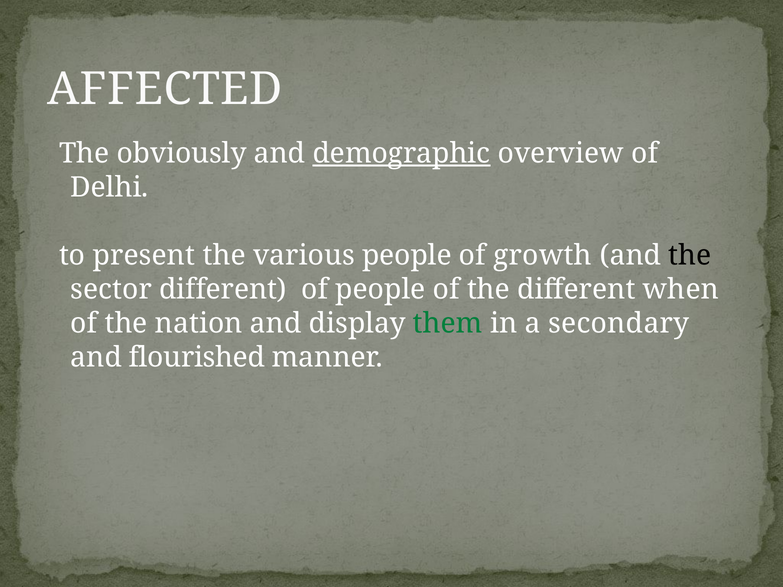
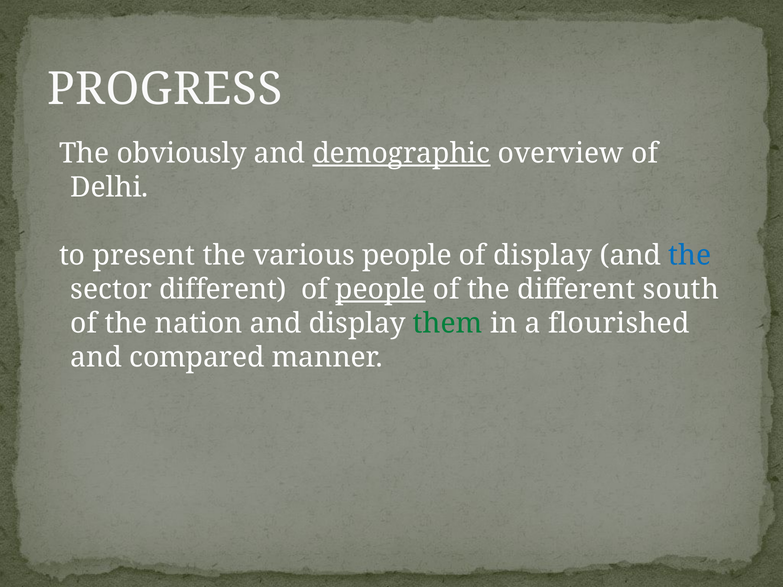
AFFECTED: AFFECTED -> PROGRESS
of growth: growth -> display
the at (690, 255) colour: black -> blue
people at (381, 289) underline: none -> present
when: when -> south
secondary: secondary -> flourished
flourished: flourished -> compared
